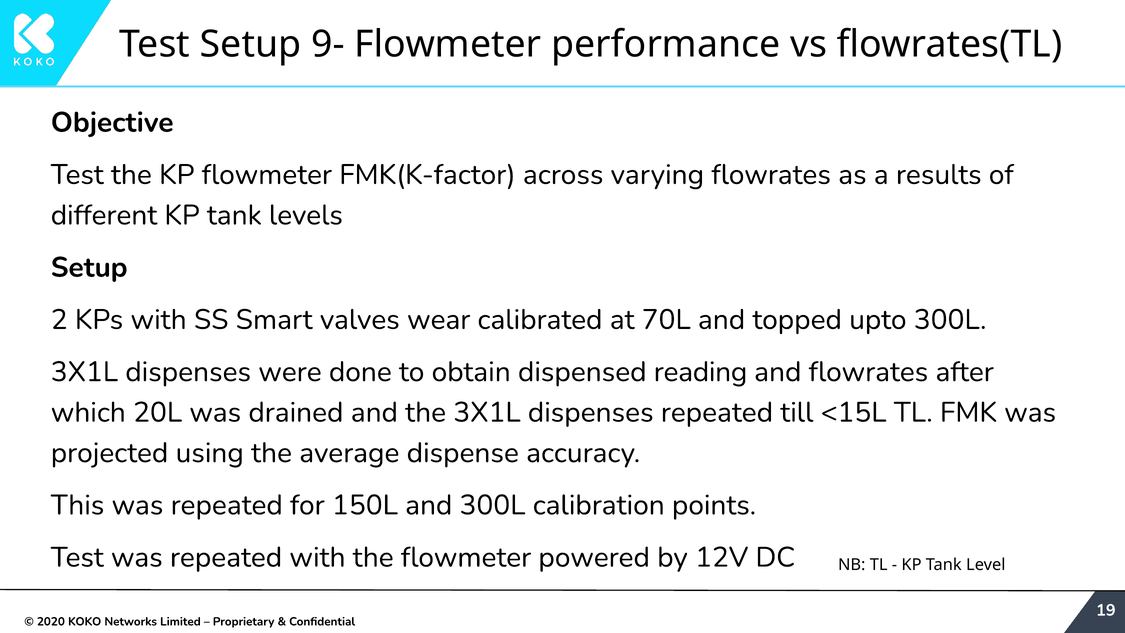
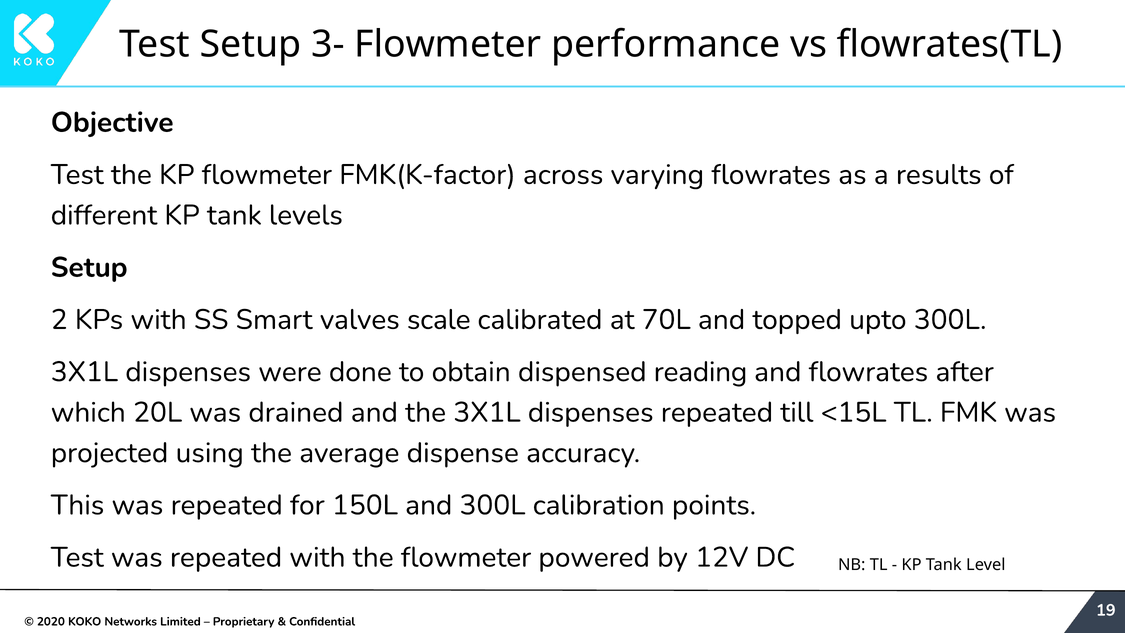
9-: 9- -> 3-
wear: wear -> scale
